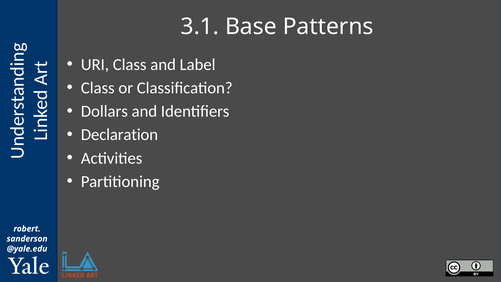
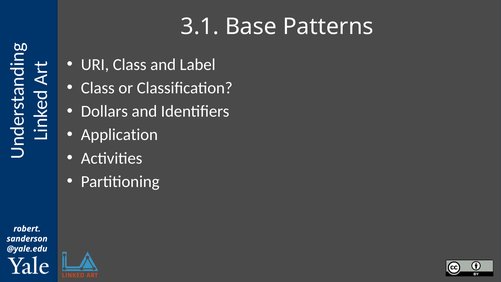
Declaration: Declaration -> Application
